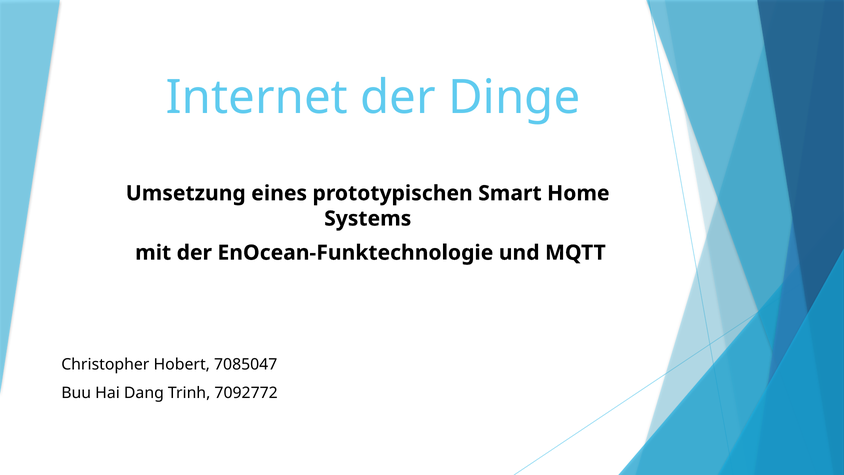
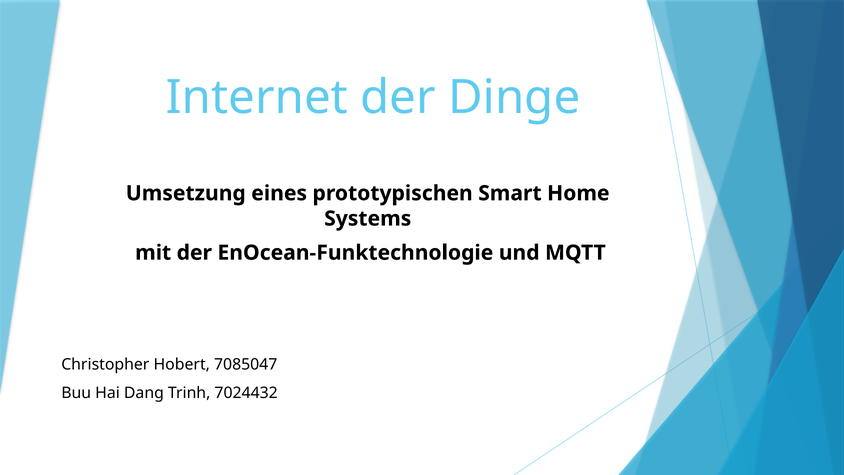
7092772: 7092772 -> 7024432
